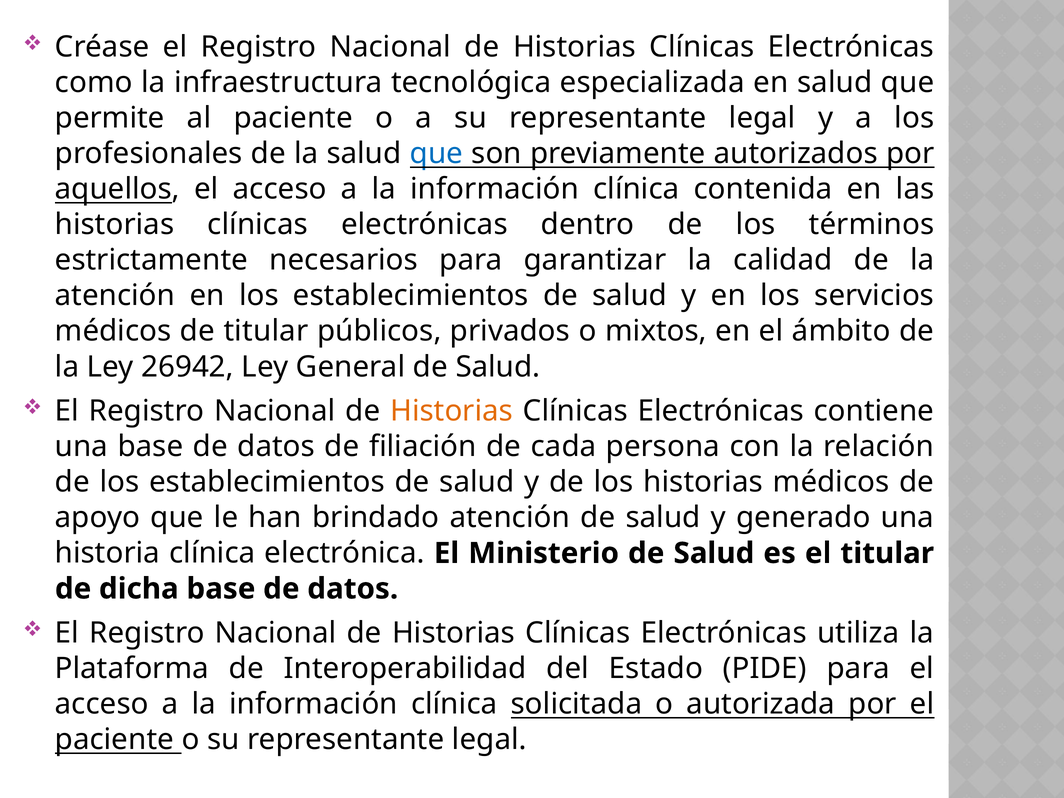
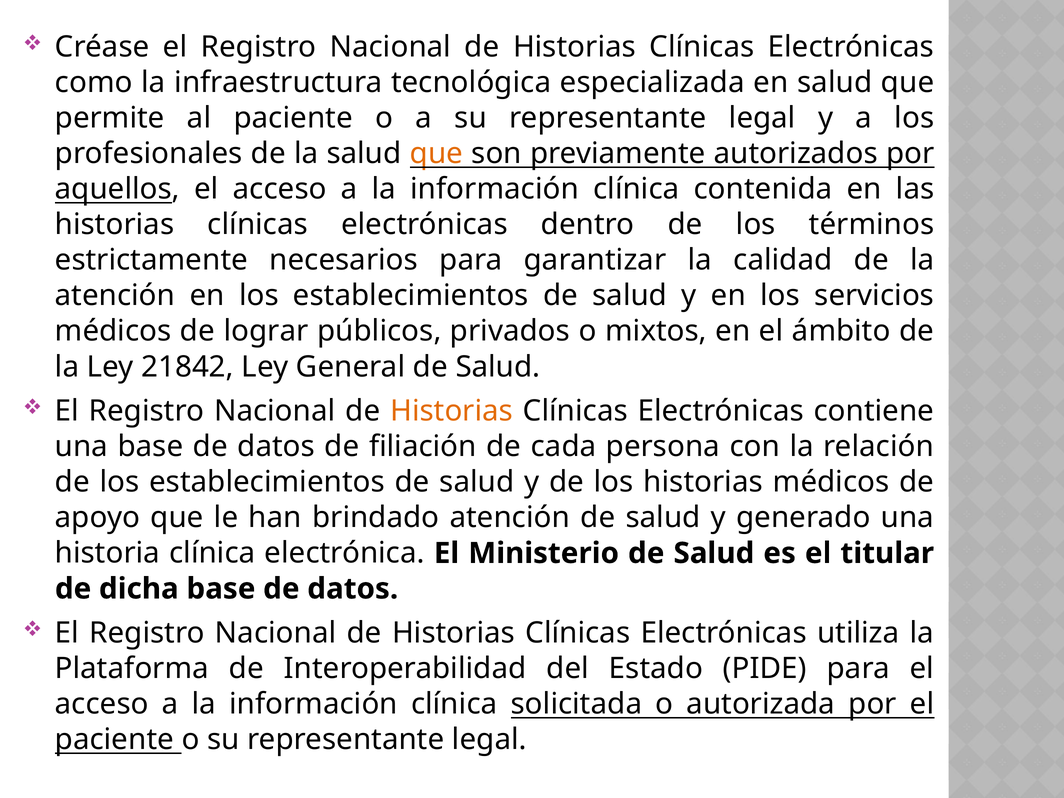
que at (437, 154) colour: blue -> orange
de titular: titular -> lograr
26942: 26942 -> 21842
